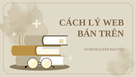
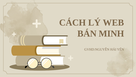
TRÊN: TRÊN -> MINH
